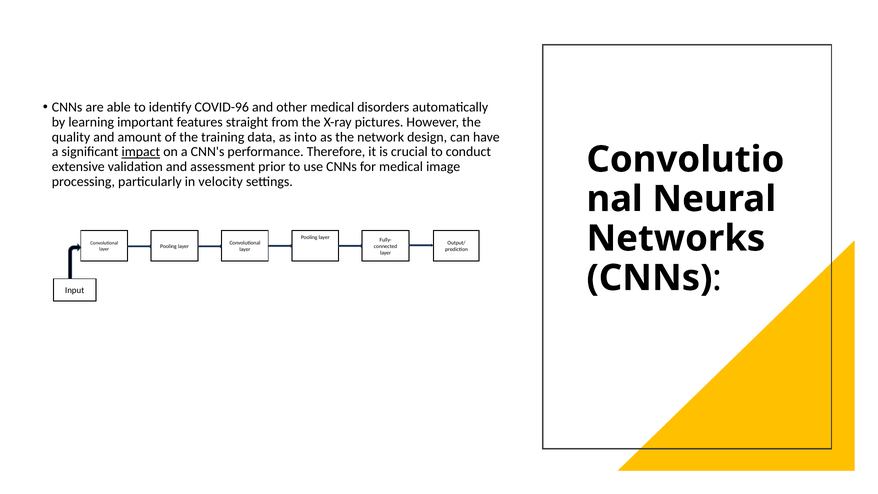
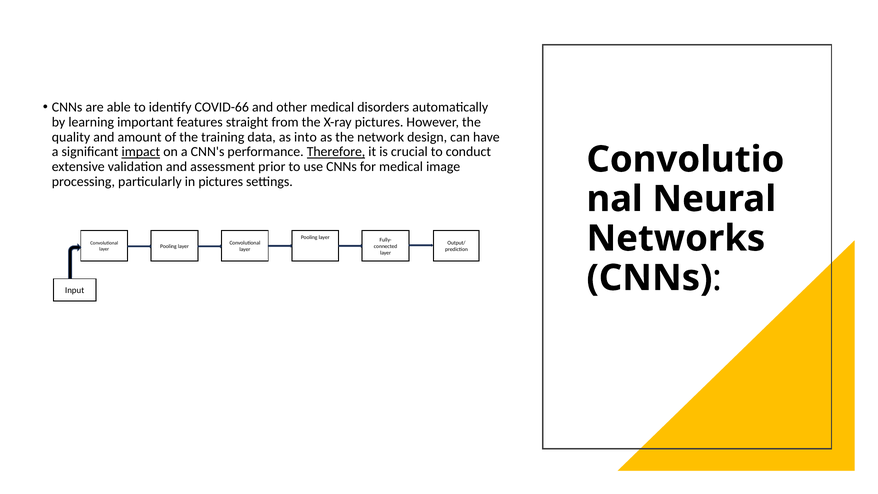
COVID-96: COVID-96 -> COVID-66
Therefore underline: none -> present
in velocity: velocity -> pictures
